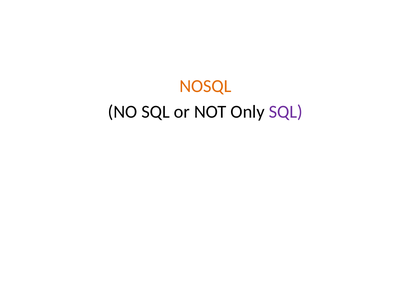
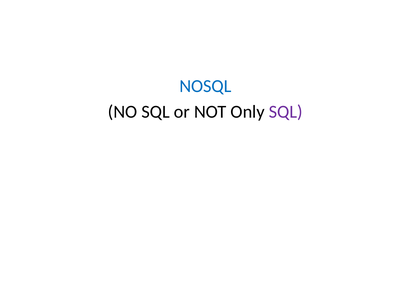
NOSQL colour: orange -> blue
